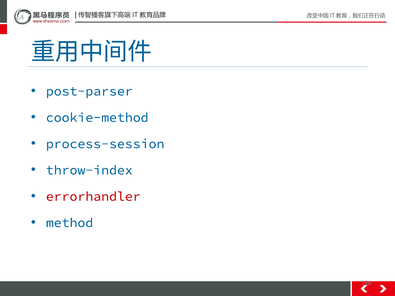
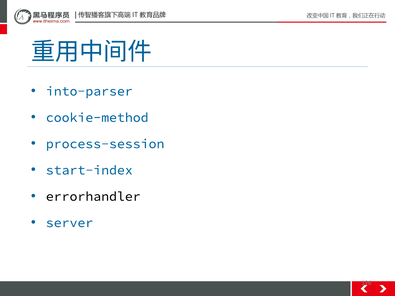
post-parser: post-parser -> into-parser
throw-index: throw-index -> start-index
errorhandler colour: red -> black
method: method -> server
